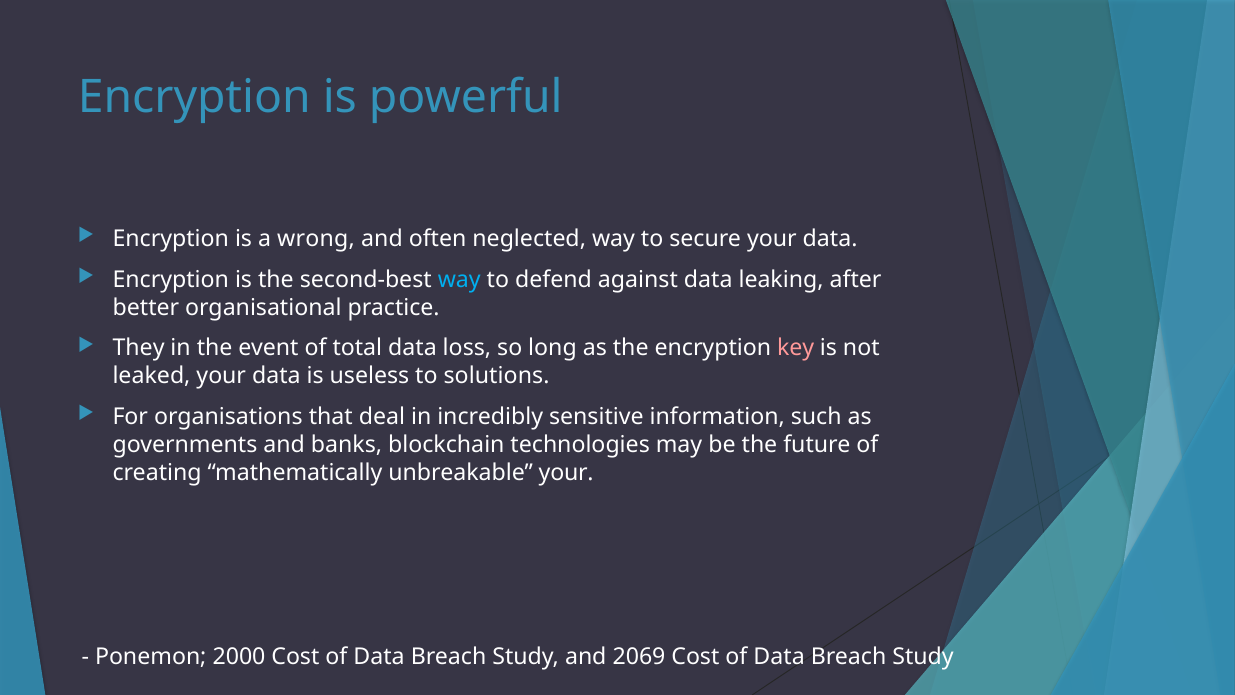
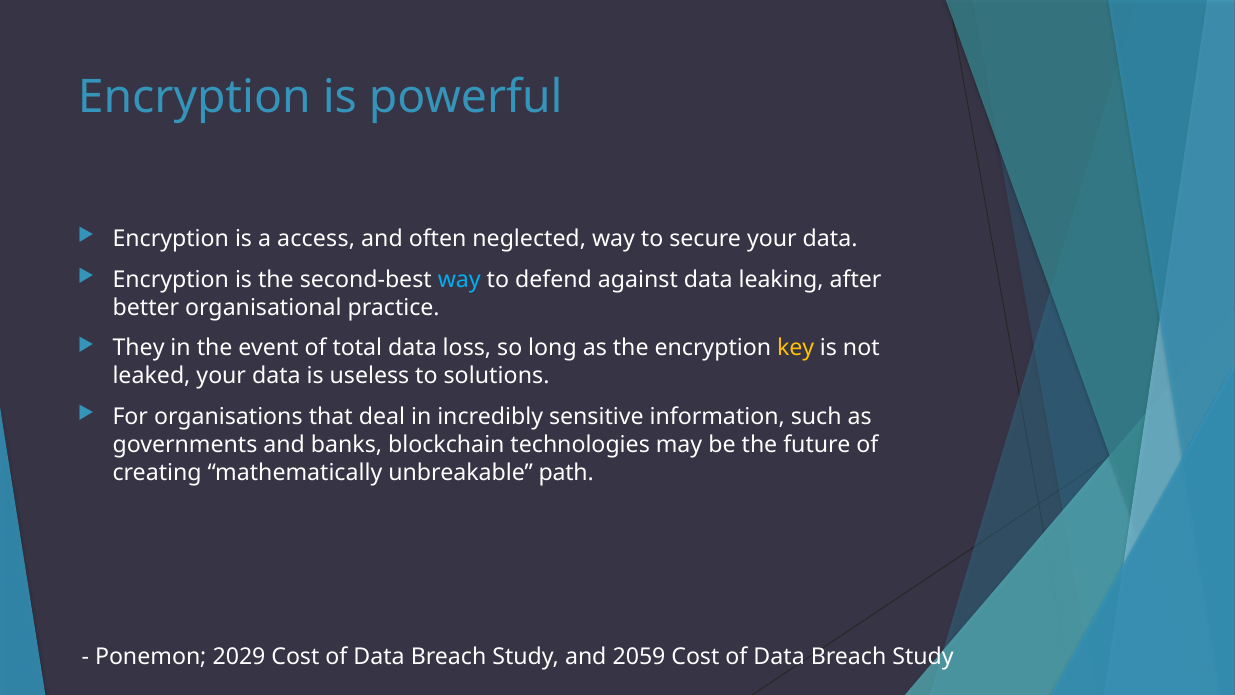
wrong: wrong -> access
key colour: pink -> yellow
unbreakable your: your -> path
2000: 2000 -> 2029
2069: 2069 -> 2059
